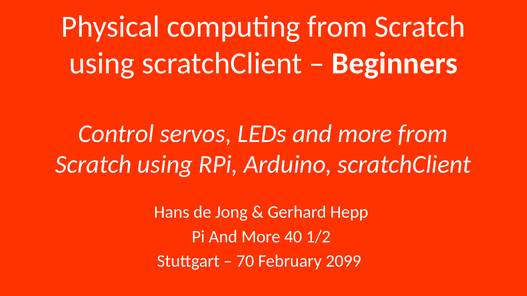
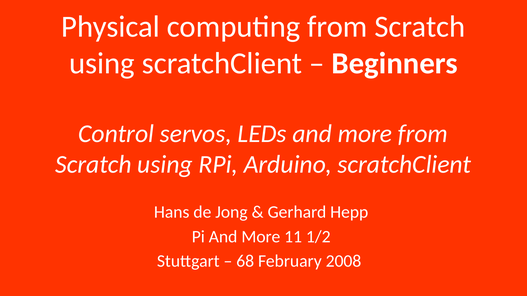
40: 40 -> 11
70: 70 -> 68
2099: 2099 -> 2008
